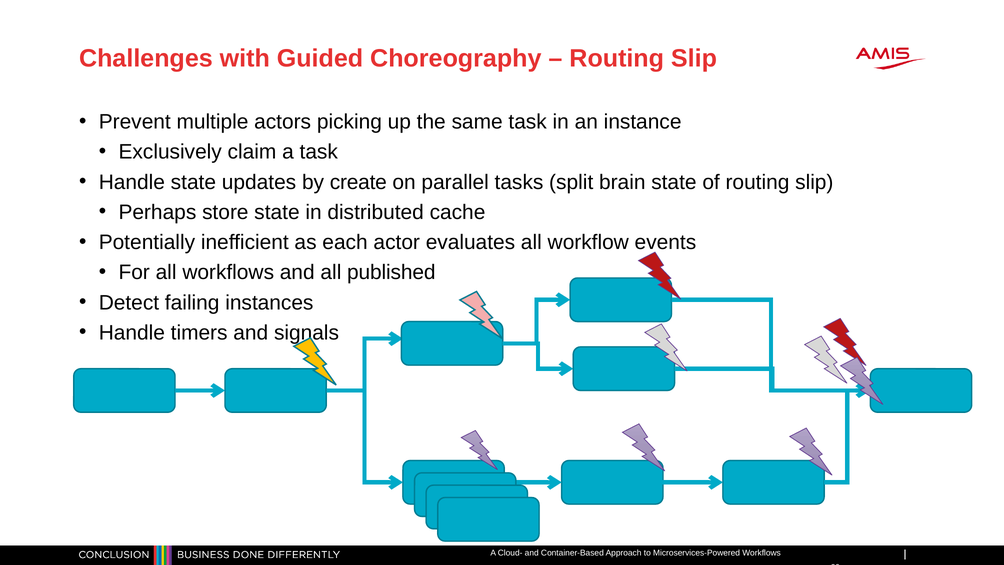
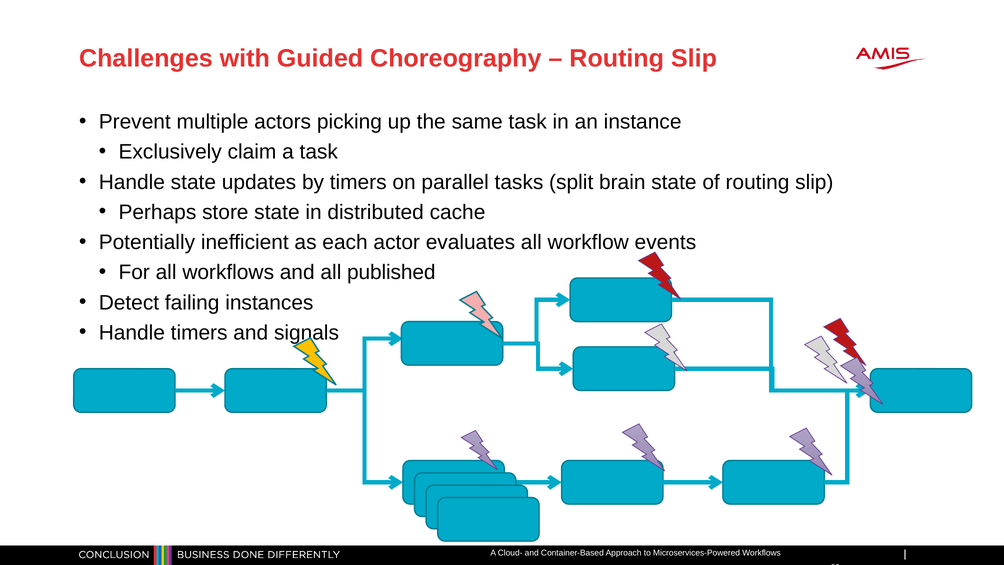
by create: create -> timers
